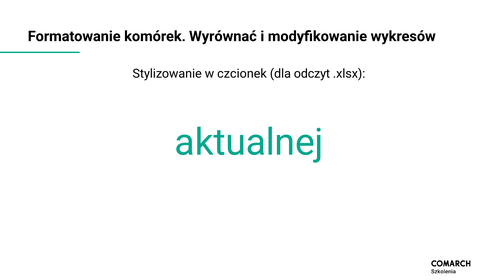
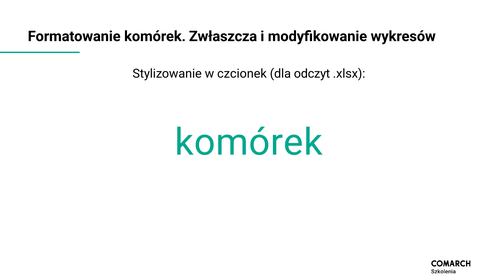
Wyrównać: Wyrównać -> Zwłaszcza
aktualnej at (249, 142): aktualnej -> komórek
